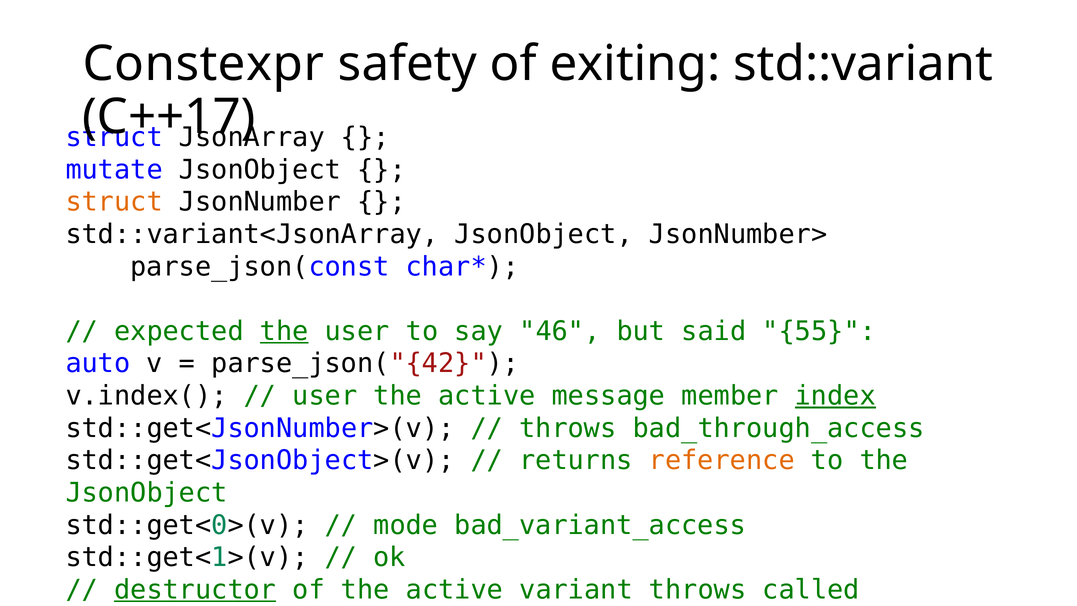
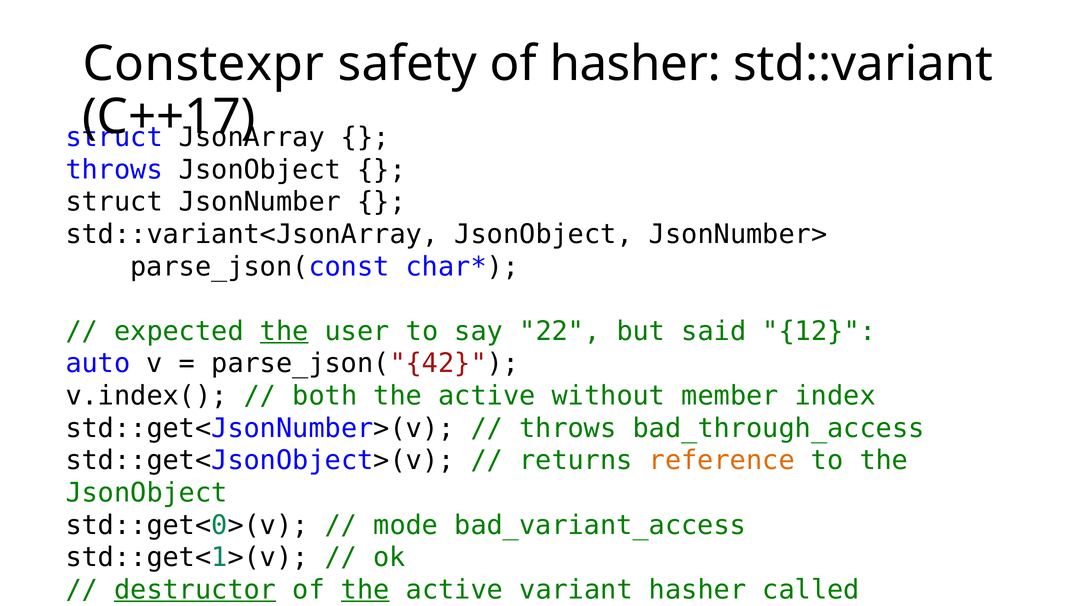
of exiting: exiting -> hasher
mutate at (114, 170): mutate -> throws
struct at (114, 202) colour: orange -> black
46: 46 -> 22
55: 55 -> 12
user at (325, 396): user -> both
message: message -> without
index underline: present -> none
the at (365, 590) underline: none -> present
variant throws: throws -> hasher
